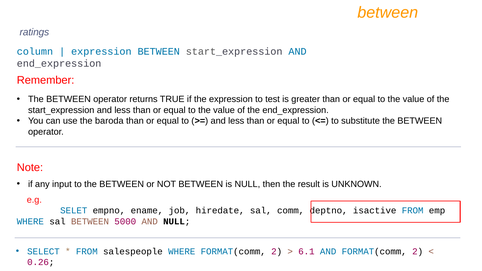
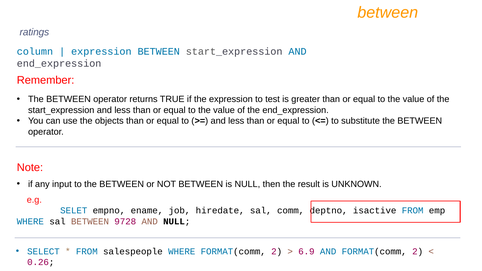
baroda: baroda -> objects
5000: 5000 -> 9728
6.1: 6.1 -> 6.9
